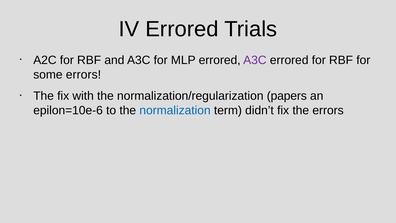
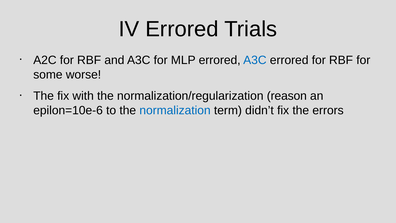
A3C at (255, 60) colour: purple -> blue
some errors: errors -> worse
papers: papers -> reason
